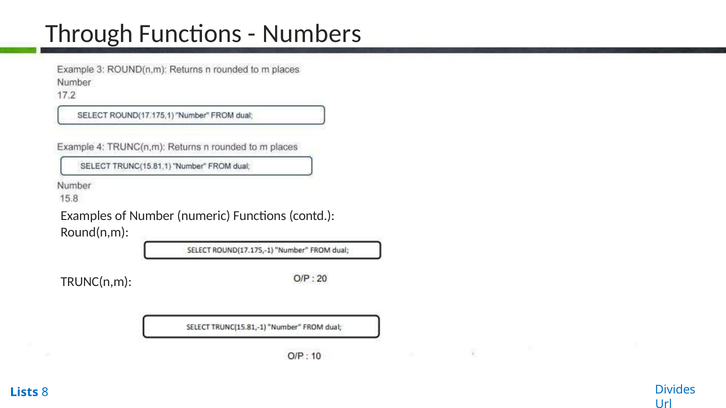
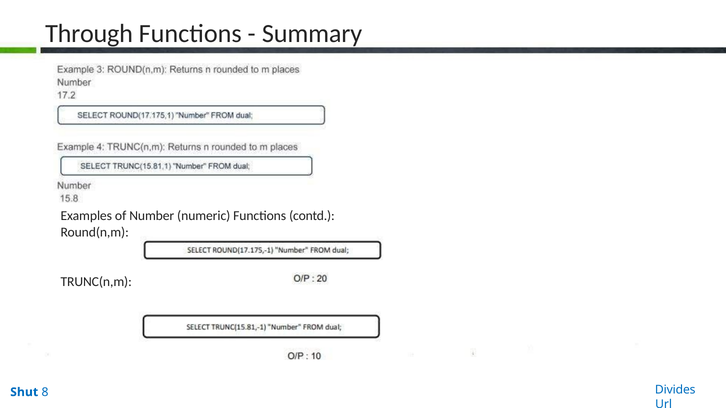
Numbers: Numbers -> Summary
Lists: Lists -> Shut
